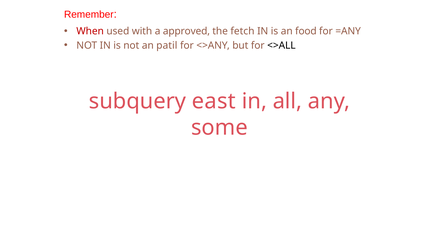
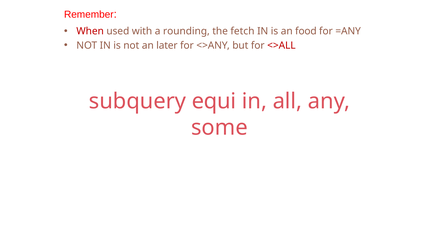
approved: approved -> rounding
patil: patil -> later
<>ALL colour: black -> red
east: east -> equi
